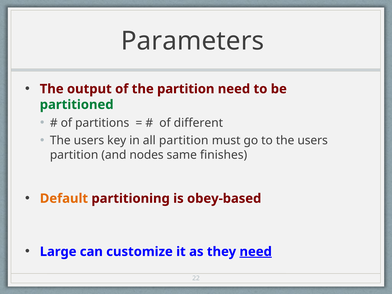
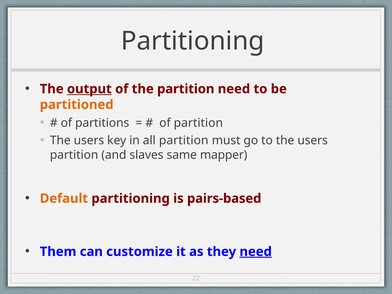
Parameters at (193, 41): Parameters -> Partitioning
output underline: none -> present
partitioned colour: green -> orange
of different: different -> partition
nodes: nodes -> slaves
finishes: finishes -> mapper
obey-based: obey-based -> pairs-based
Large: Large -> Them
